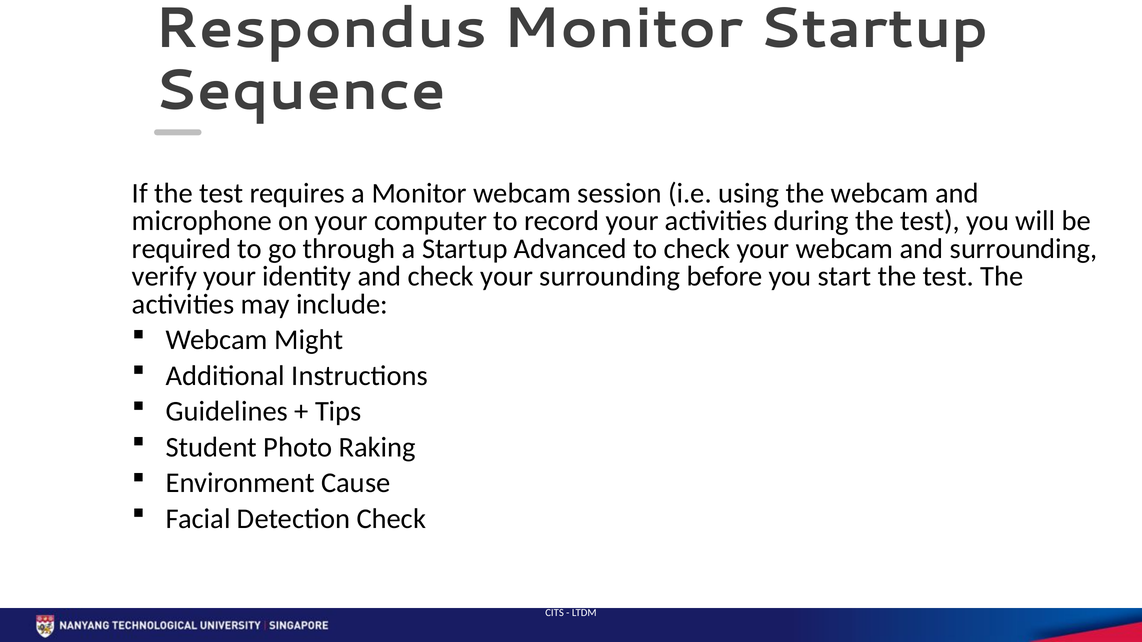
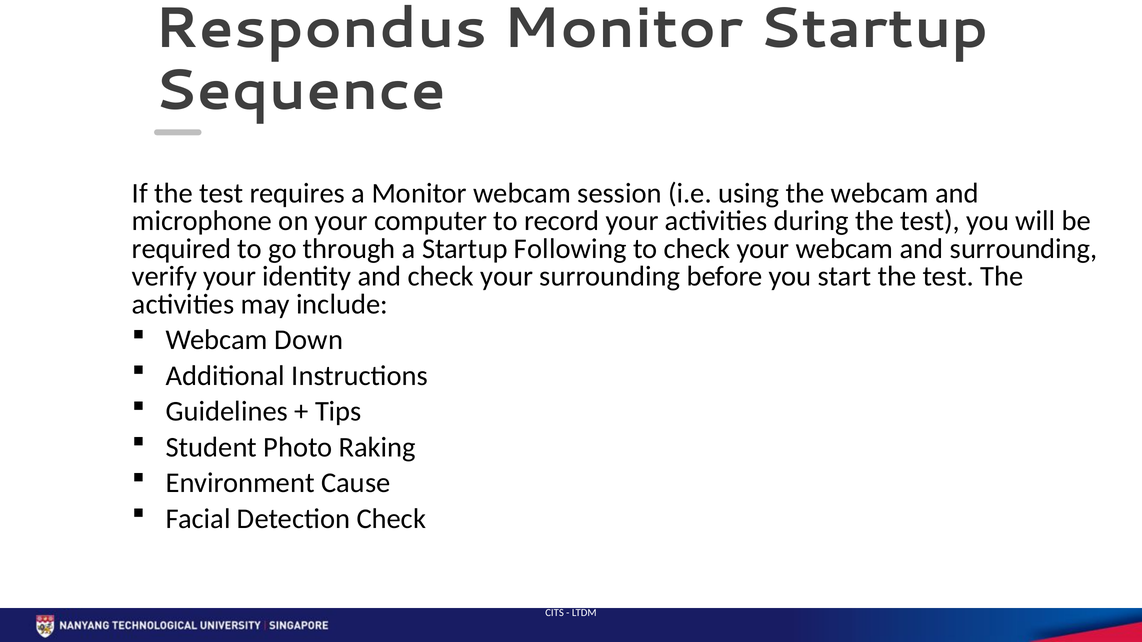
Advanced: Advanced -> Following
Might: Might -> Down
